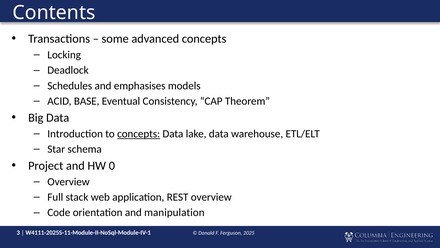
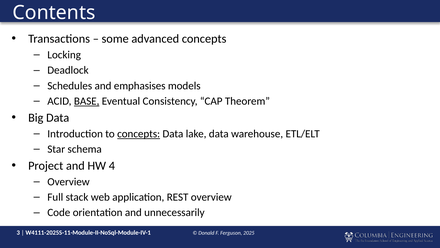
BASE underline: none -> present
0: 0 -> 4
manipulation: manipulation -> unnecessarily
